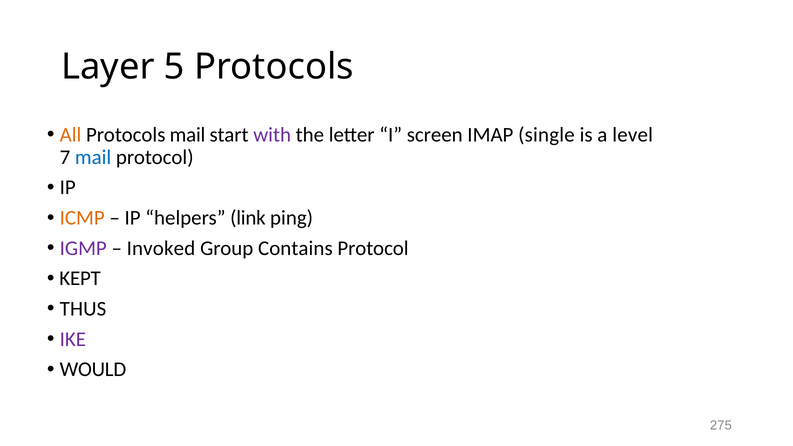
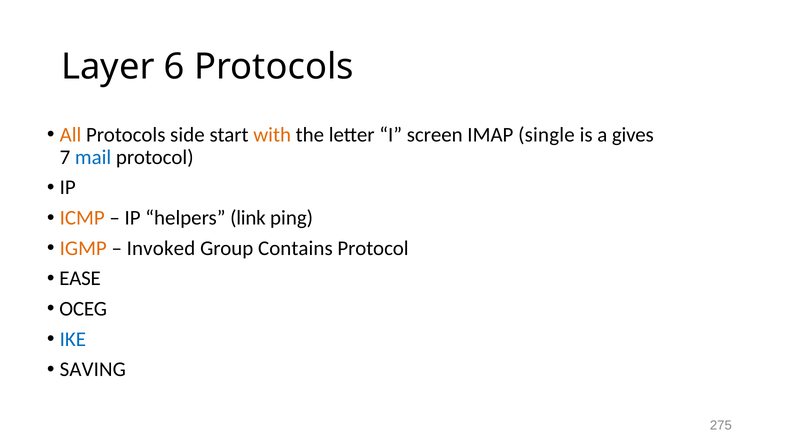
5: 5 -> 6
Protocols mail: mail -> side
with colour: purple -> orange
level: level -> gives
IGMP colour: purple -> orange
KEPT: KEPT -> EASE
THUS: THUS -> OCEG
IKE colour: purple -> blue
WOULD: WOULD -> SAVING
